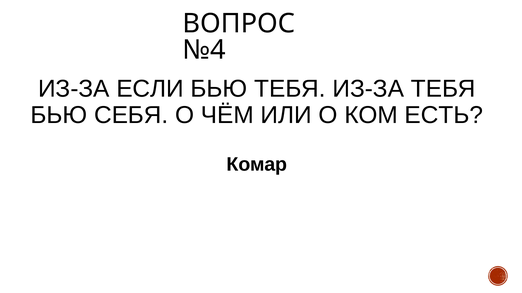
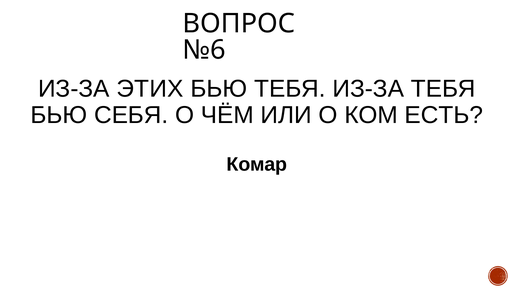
№4: №4 -> №6
ЕСЛИ: ЕСЛИ -> ЭТИХ
